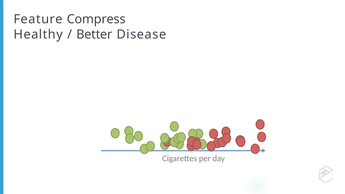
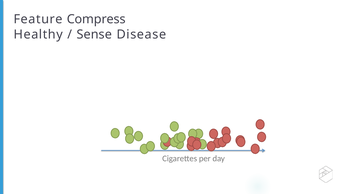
Better: Better -> Sense
